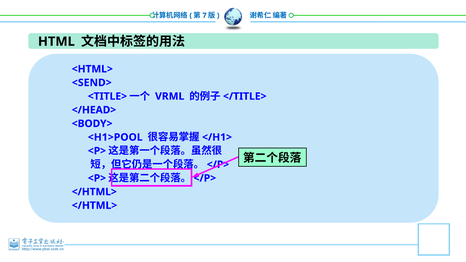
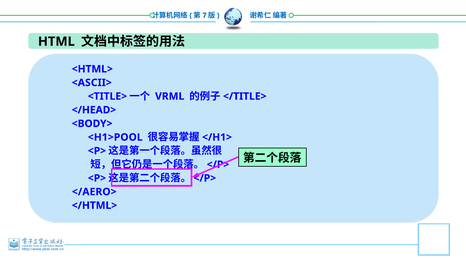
<SEND>: <SEND> -> <ASCII>
</HTML> at (94, 192): </HTML> -> </AERO>
